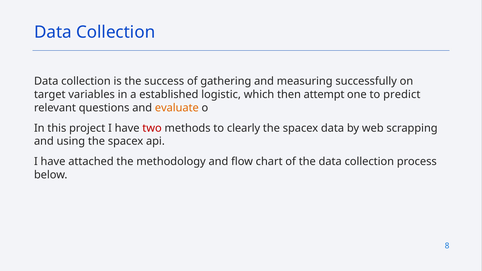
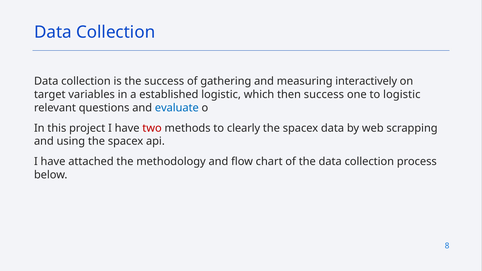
successfully: successfully -> interactively
then attempt: attempt -> success
to predict: predict -> logistic
evaluate colour: orange -> blue
